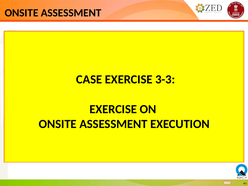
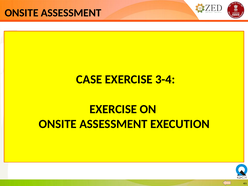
3-3: 3-3 -> 3-4
